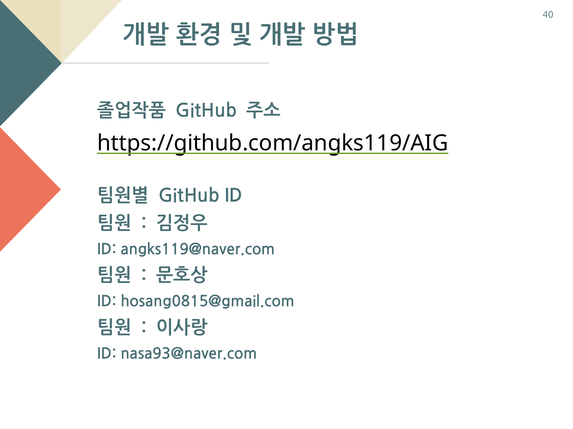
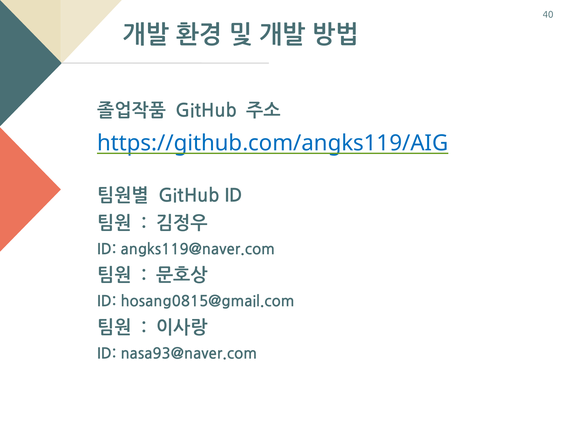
https://github.com/angks119/AIG colour: black -> blue
